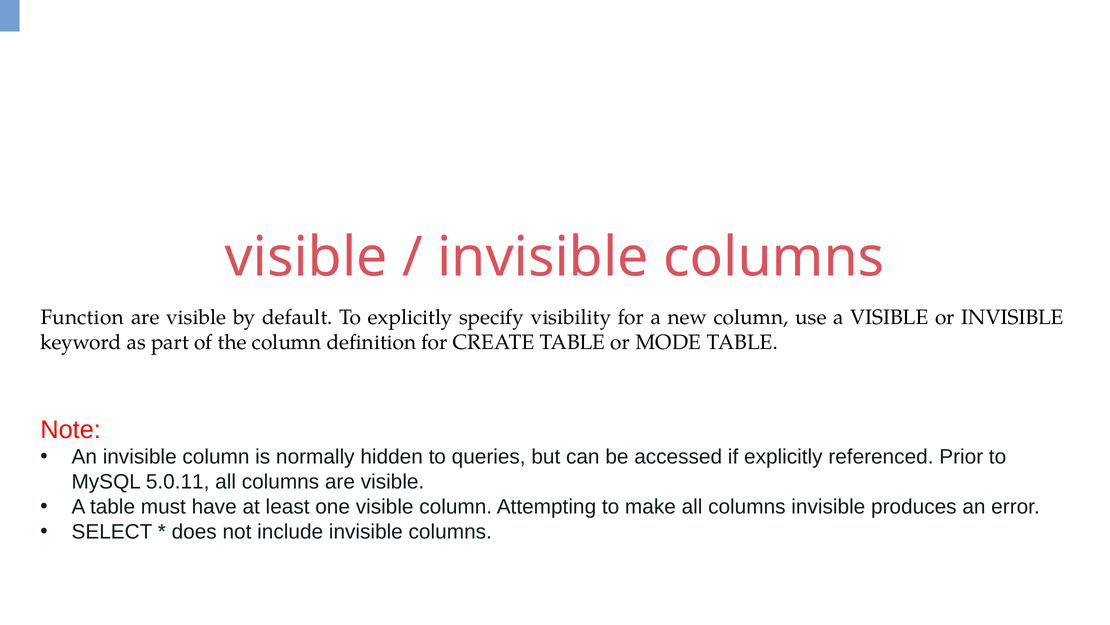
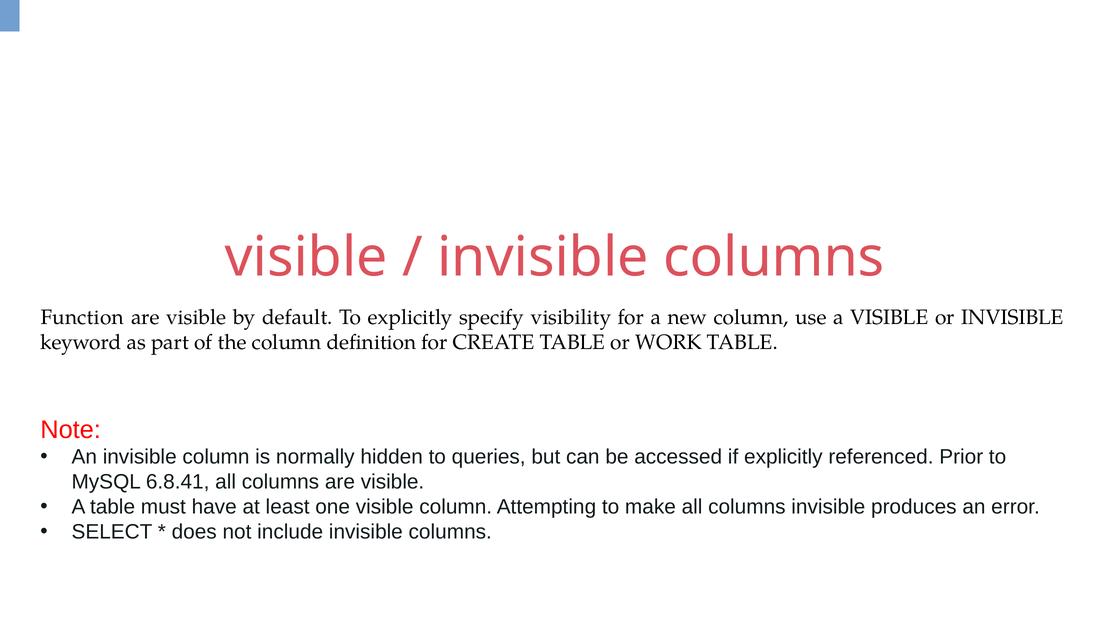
MODE: MODE -> WORK
5.0.11: 5.0.11 -> 6.8.41
